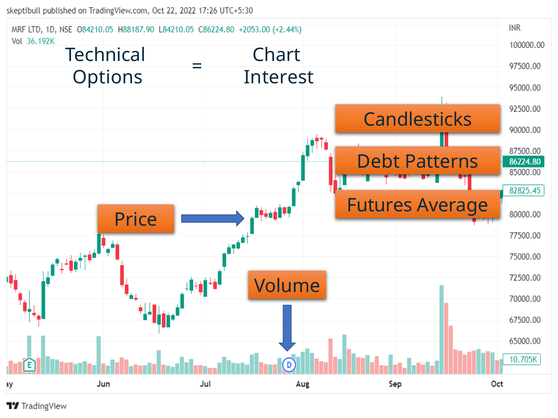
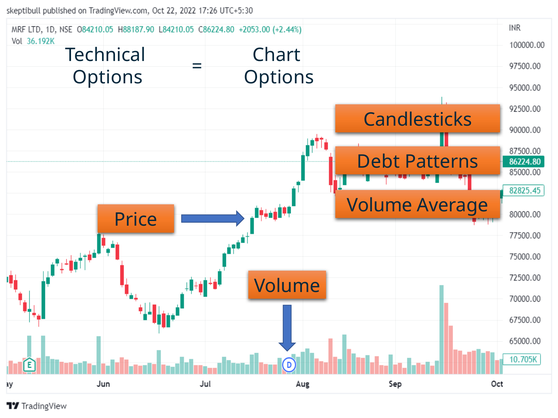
Interest at (279, 77): Interest -> Options
Futures at (380, 206): Futures -> Volume
